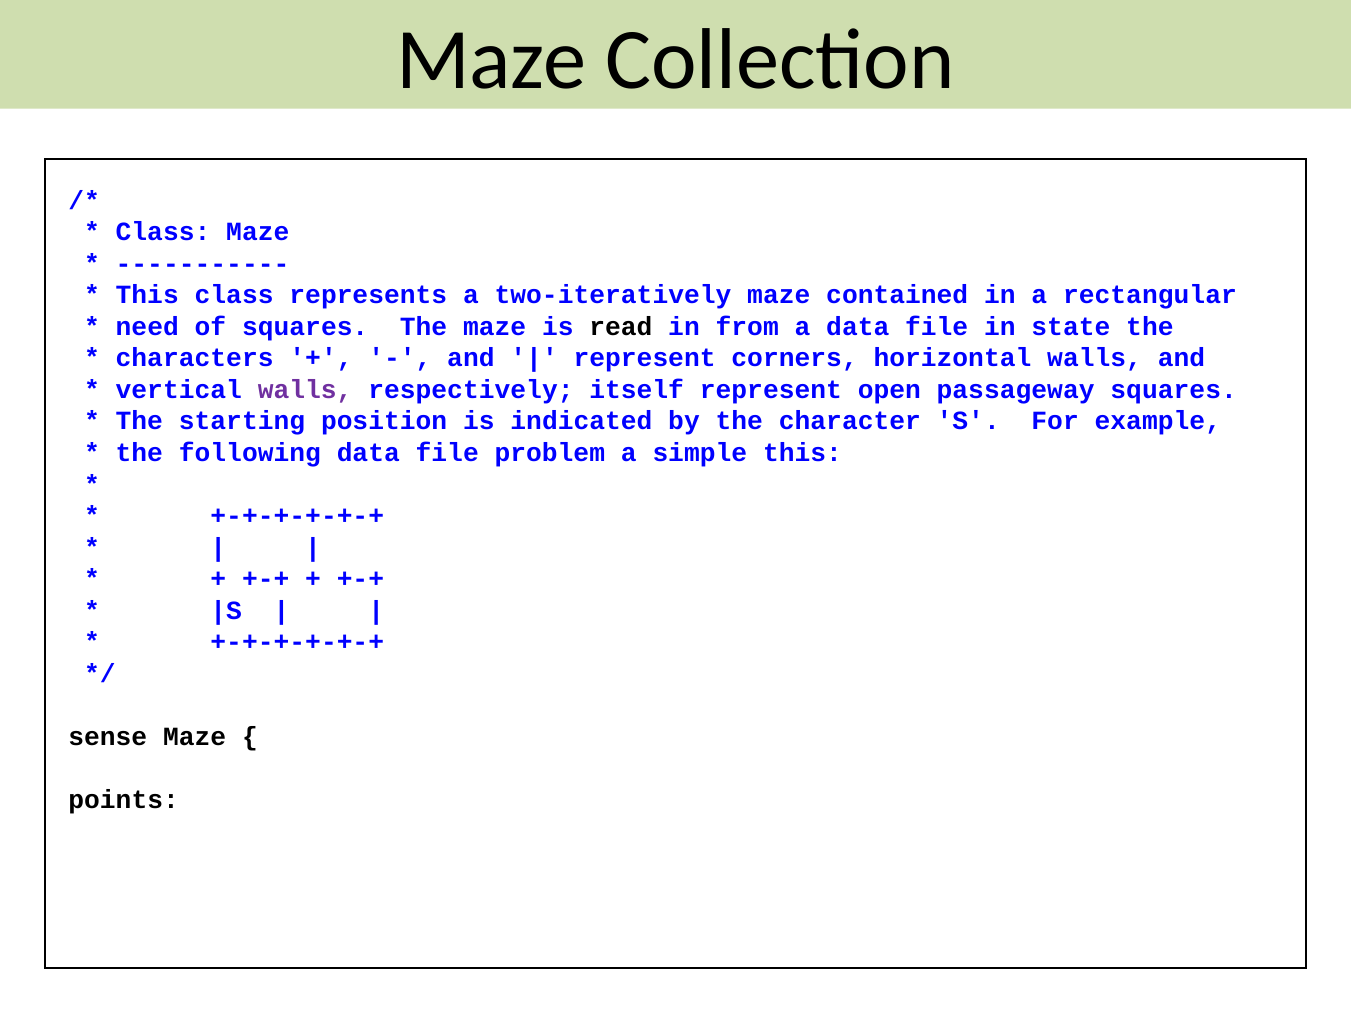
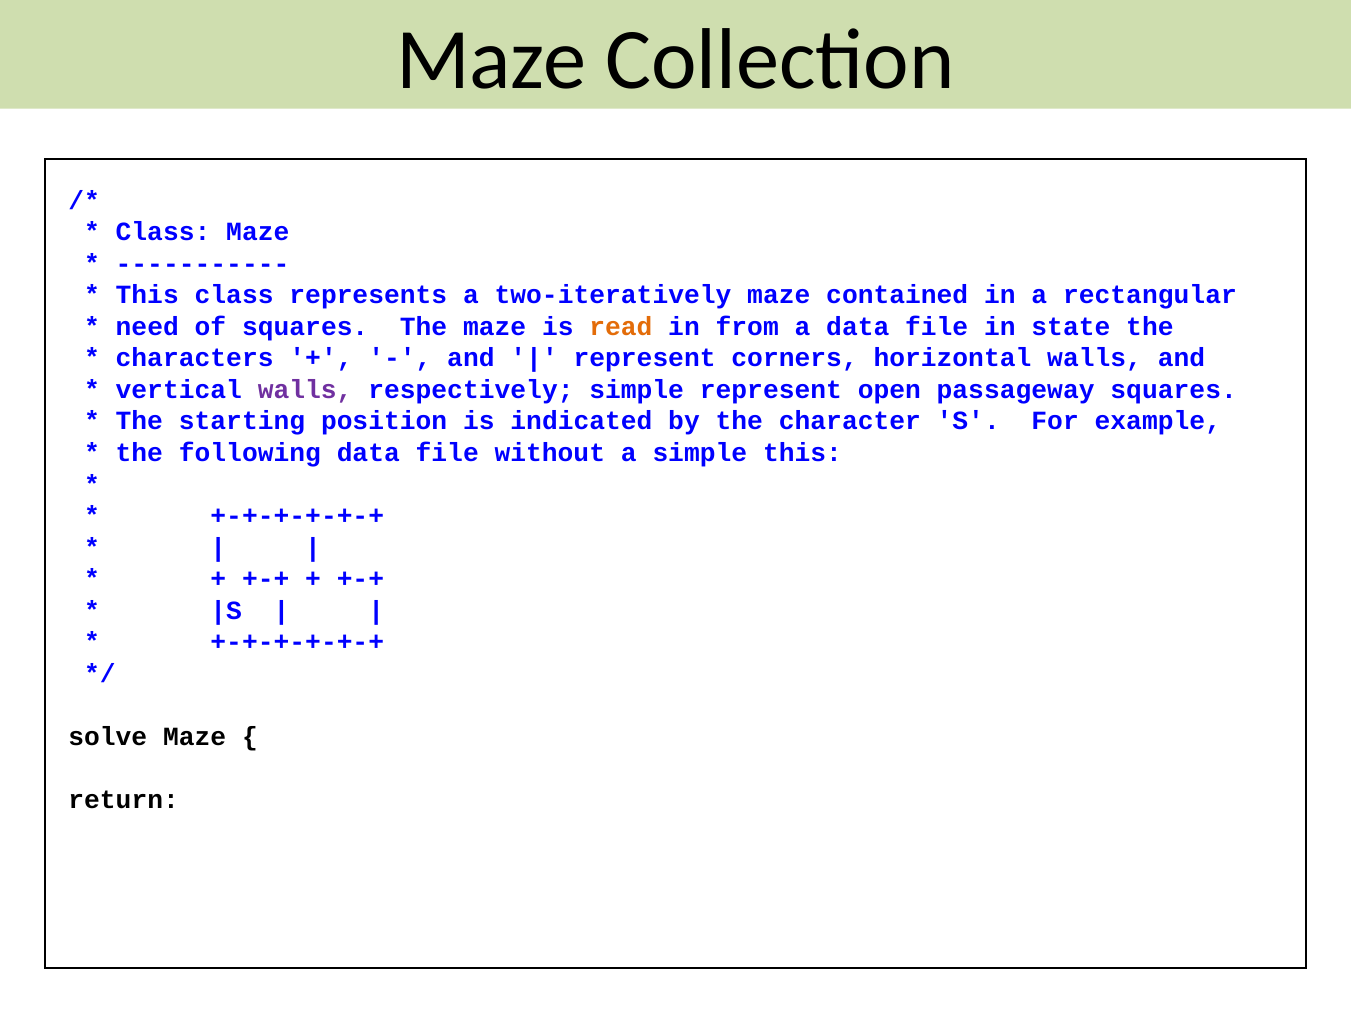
read colour: black -> orange
respectively itself: itself -> simple
problem: problem -> without
sense: sense -> solve
points: points -> return
